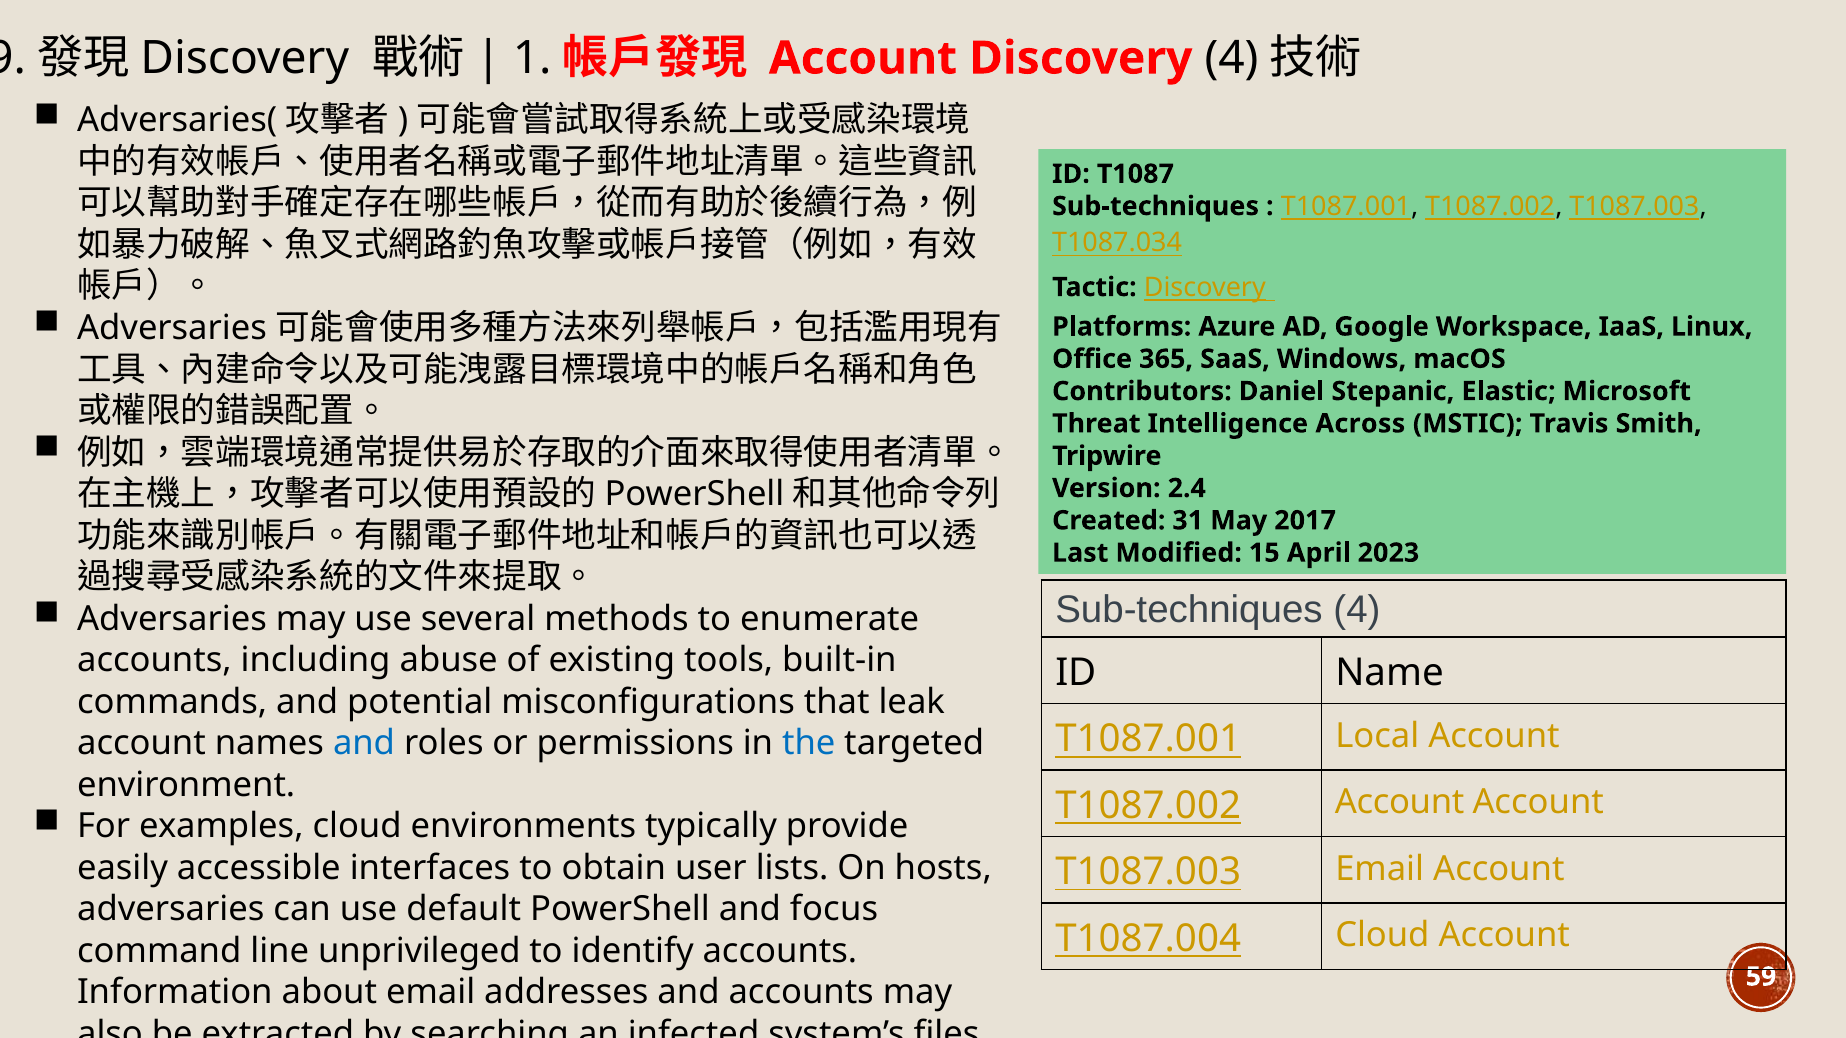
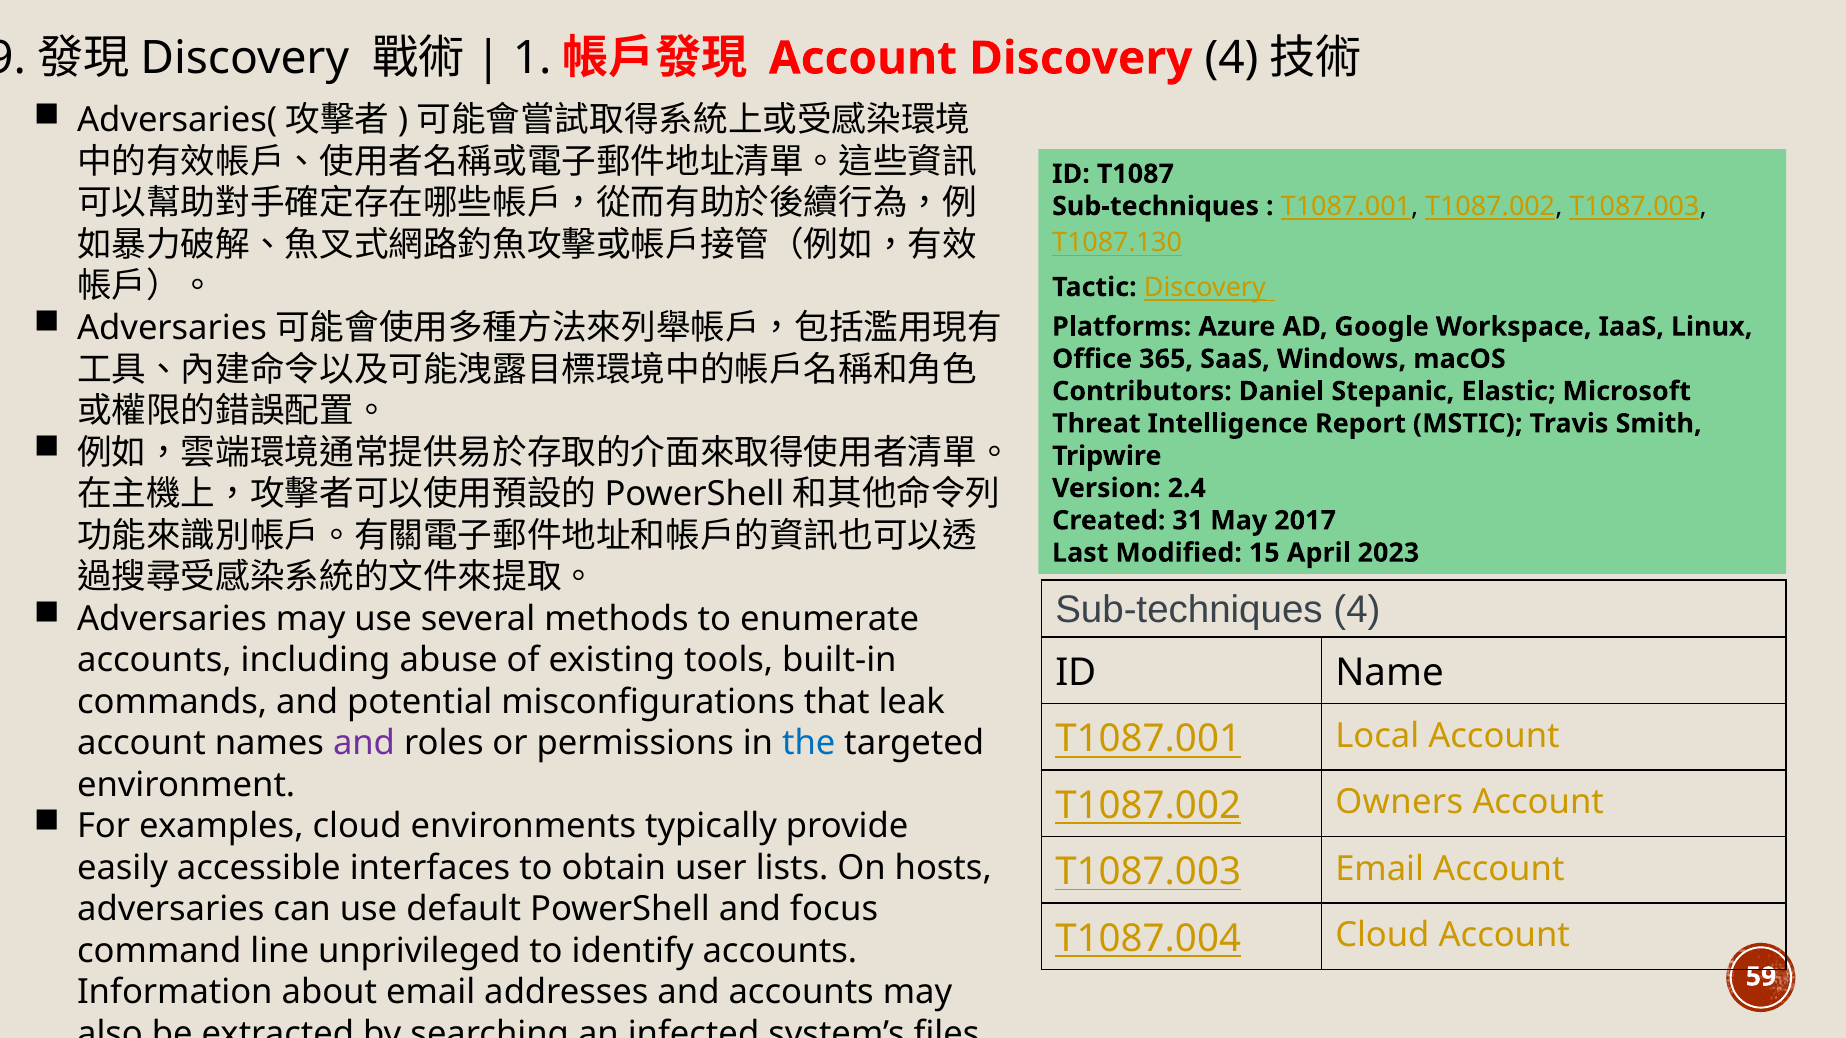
T1087.034: T1087.034 -> T1087.130
Across: Across -> Report
and at (364, 744) colour: blue -> purple
T1087.002 Account: Account -> Owners
